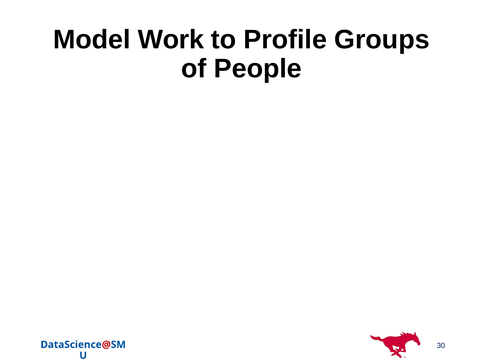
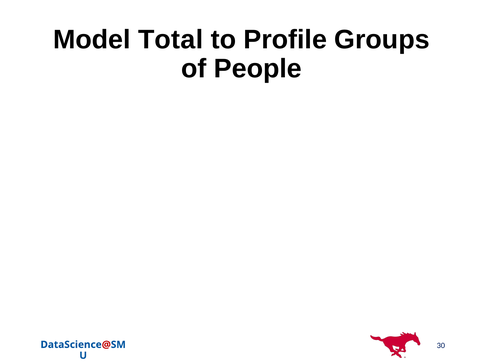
Work: Work -> Total
